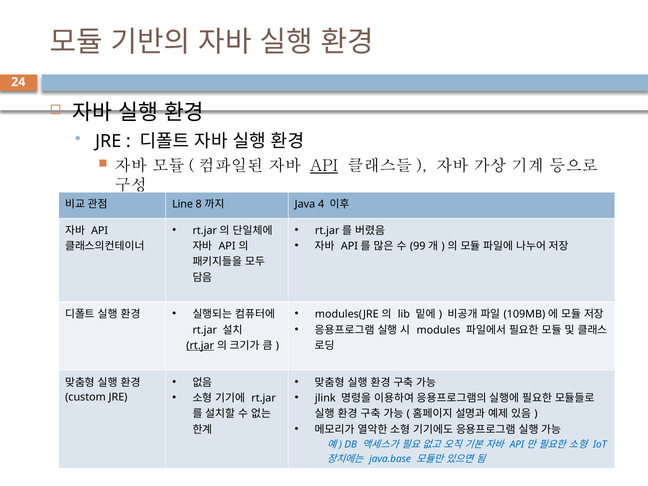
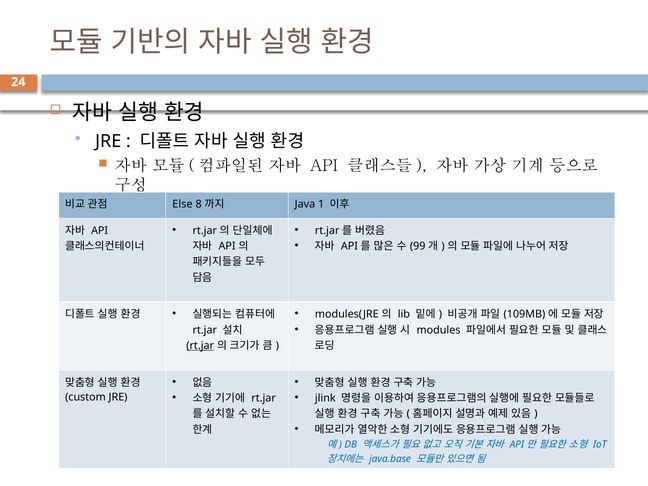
API at (324, 166) underline: present -> none
Line: Line -> Else
4: 4 -> 1
